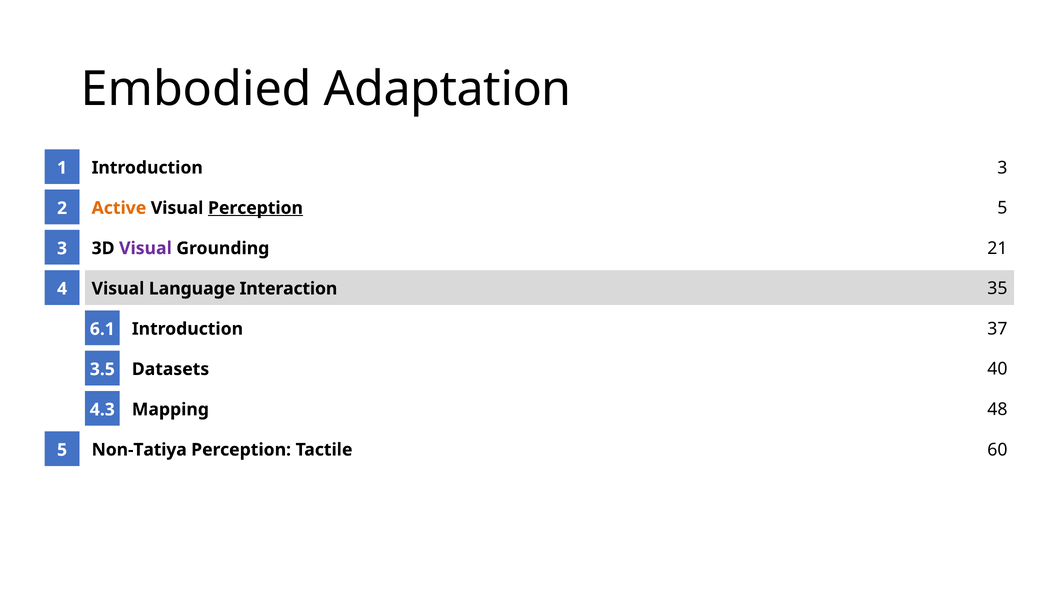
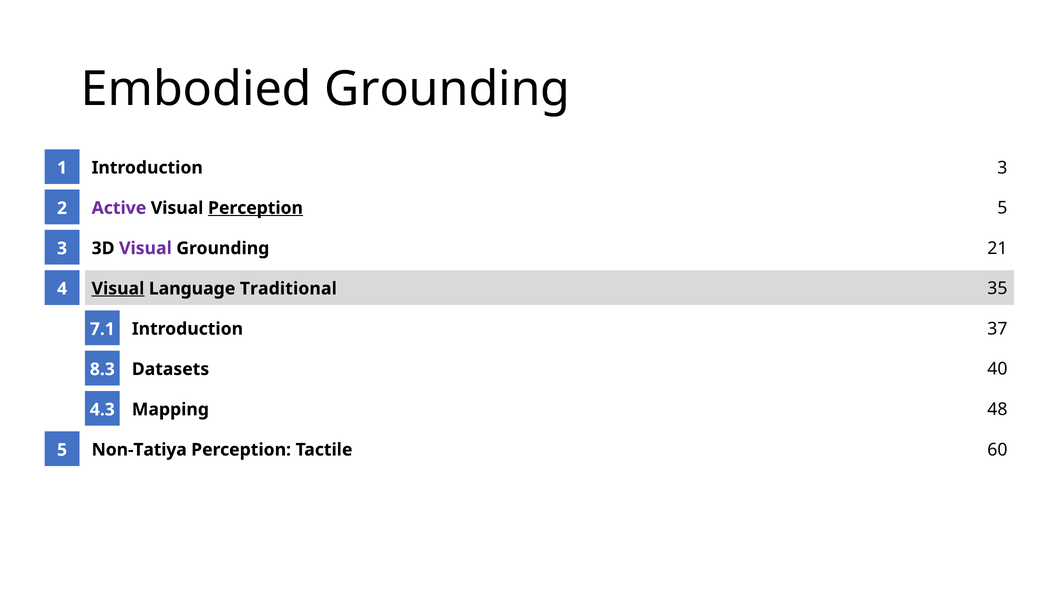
Embodied Adaptation: Adaptation -> Grounding
Active colour: orange -> purple
Visual at (118, 288) underline: none -> present
Interaction: Interaction -> Traditional
6.1: 6.1 -> 7.1
3.5: 3.5 -> 8.3
